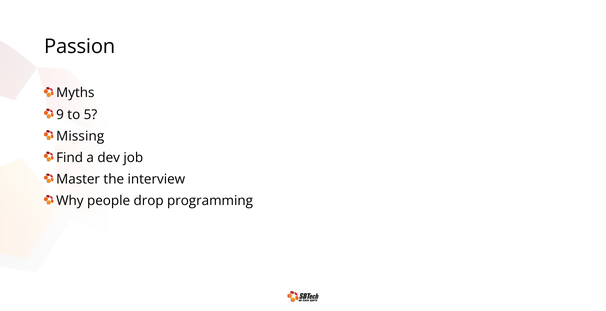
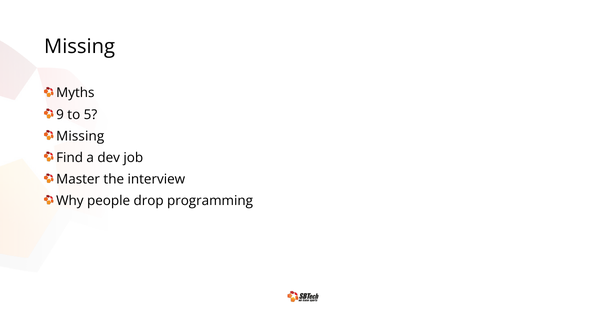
Passion at (80, 46): Passion -> Missing
